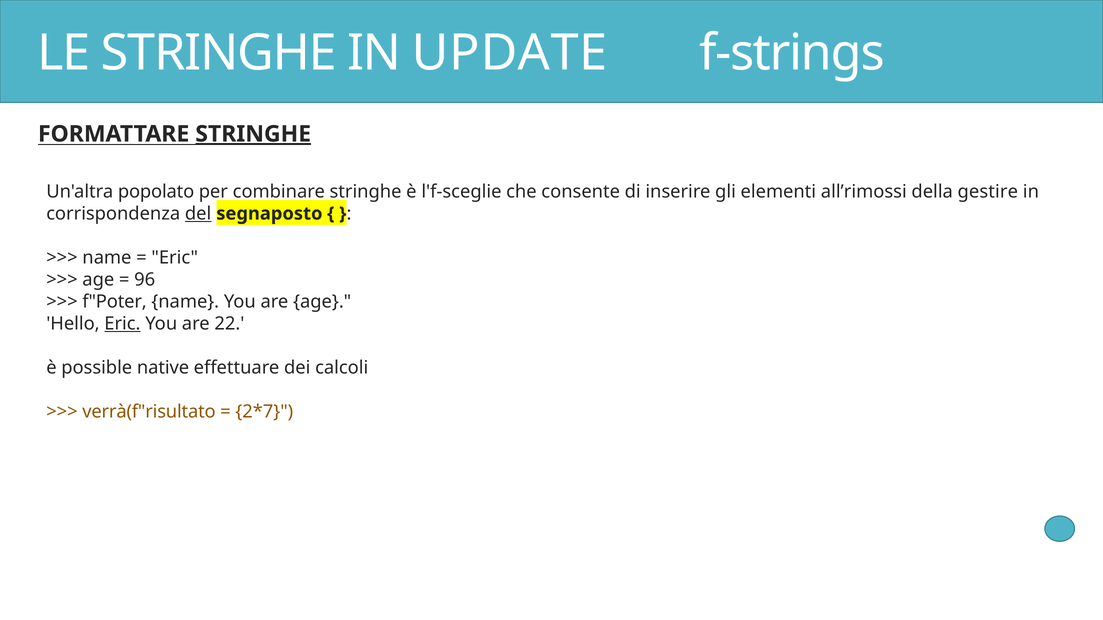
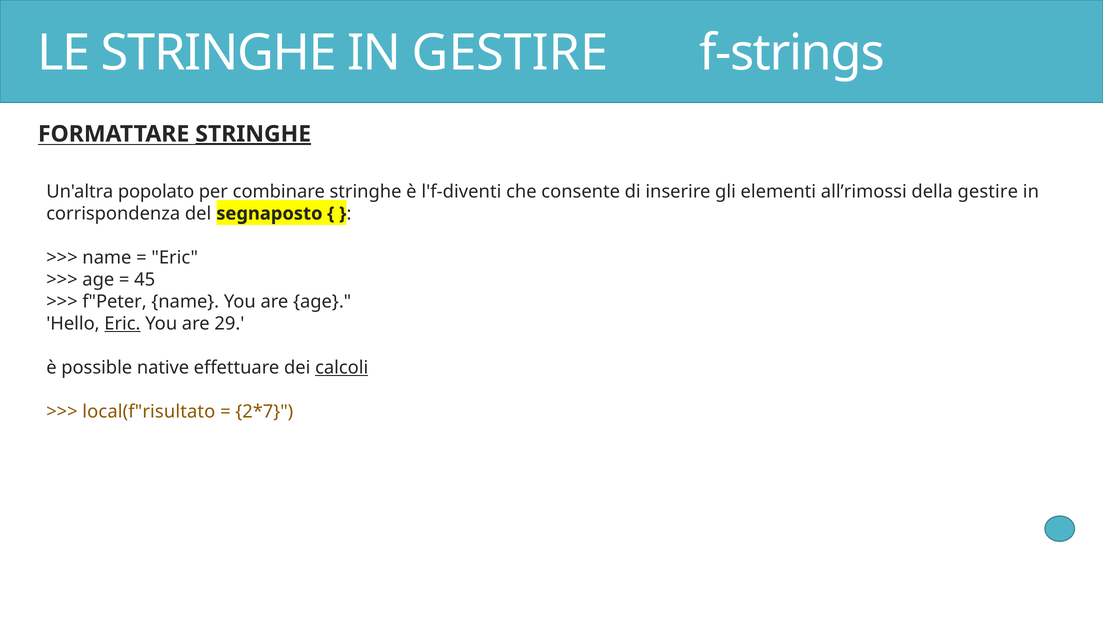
IN UPDATE: UPDATE -> GESTIRE
l'f-sceglie: l'f-sceglie -> l'f-diventi
del underline: present -> none
96: 96 -> 45
f"Poter: f"Poter -> f"Peter
22: 22 -> 29
calcoli underline: none -> present
verrà(f"risultato: verrà(f"risultato -> local(f"risultato
